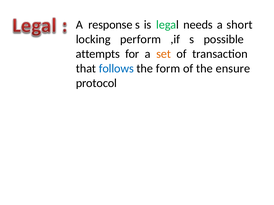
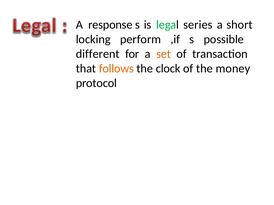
needs: needs -> series
attempts: attempts -> different
follows colour: blue -> orange
form: form -> clock
ensure: ensure -> money
